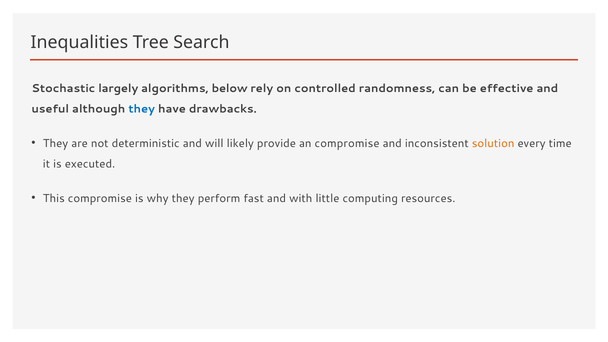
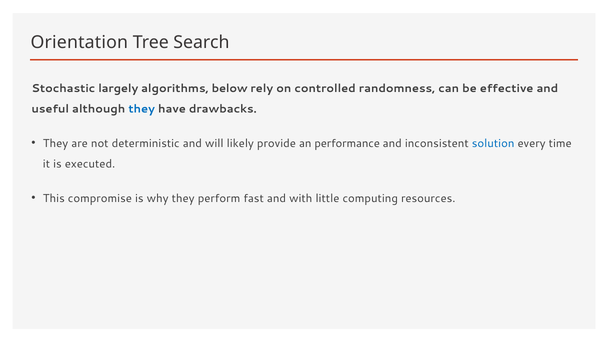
Inequalities: Inequalities -> Orientation
an compromise: compromise -> performance
solution colour: orange -> blue
